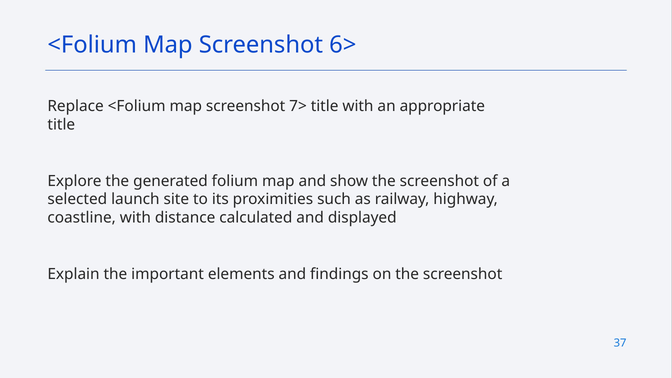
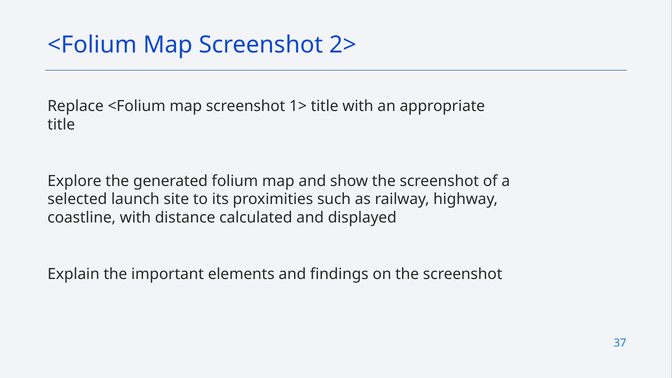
6>: 6> -> 2>
7>: 7> -> 1>
